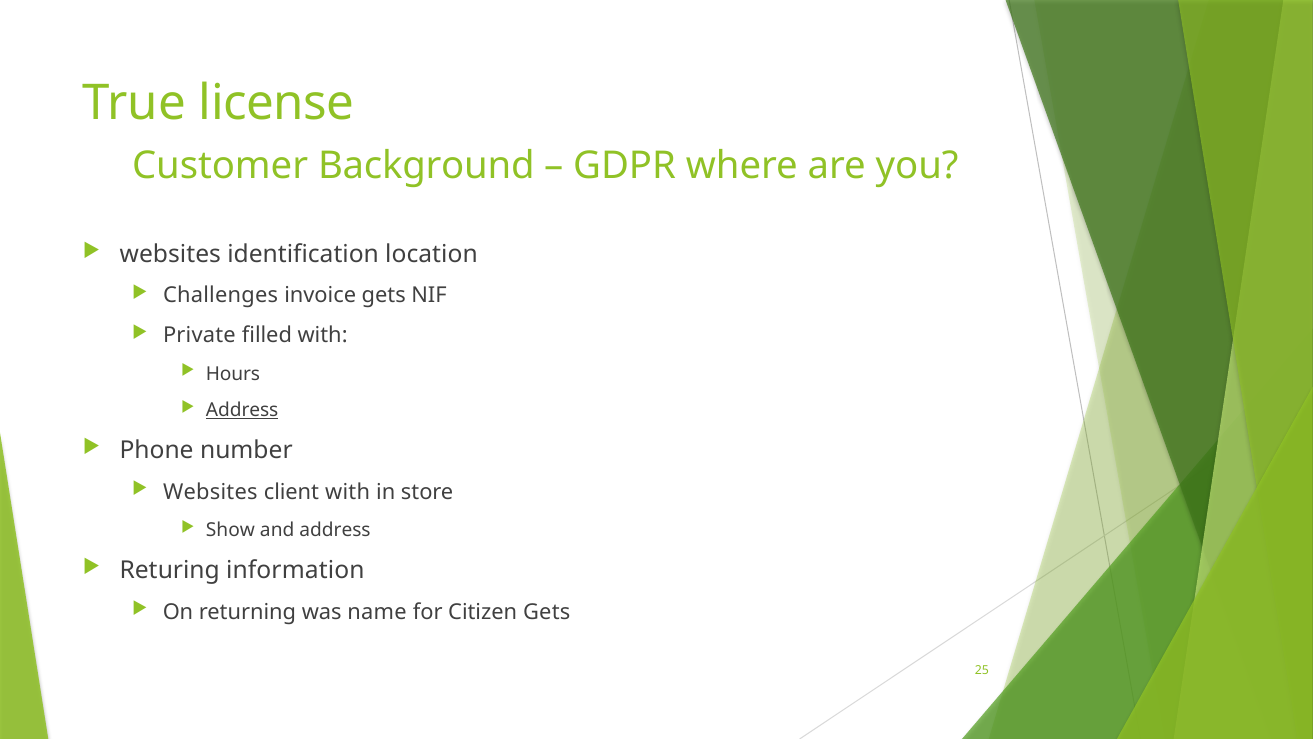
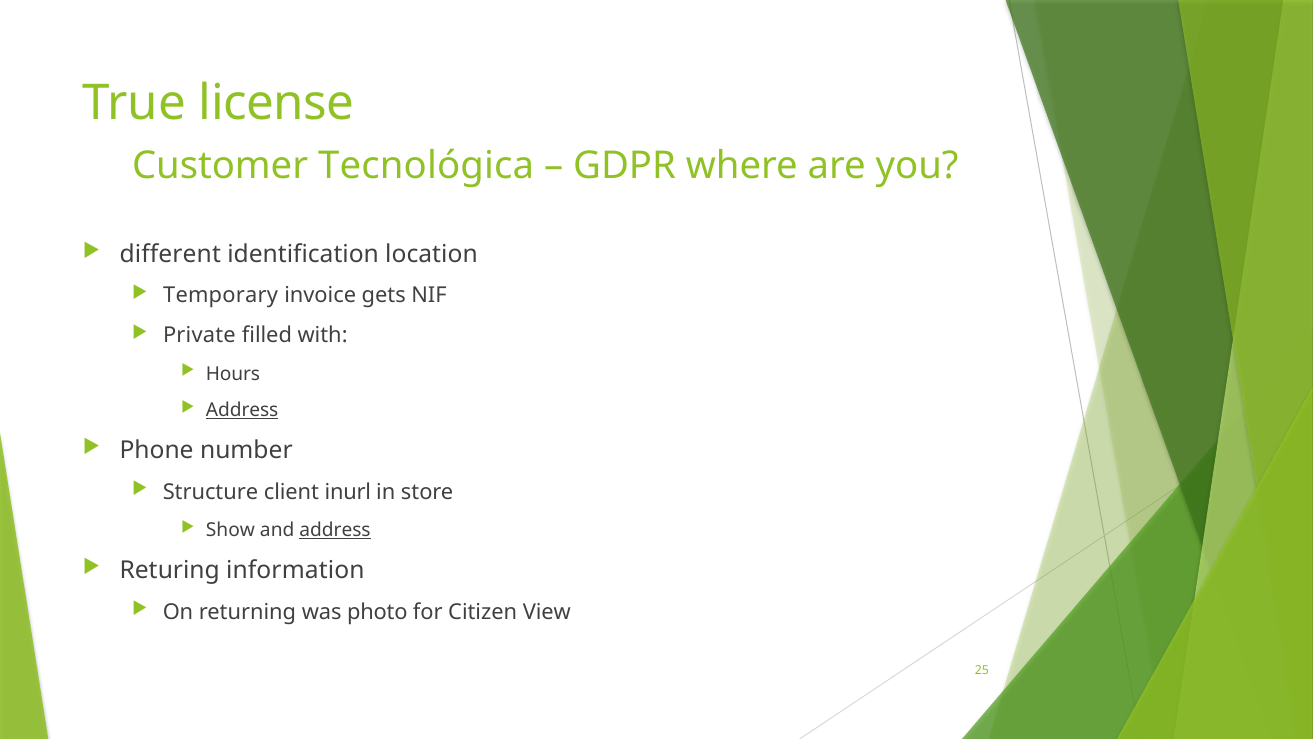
Background: Background -> Tecnológica
websites at (170, 254): websites -> different
Challenges: Challenges -> Temporary
Websites at (210, 492): Websites -> Structure
client with: with -> inurl
address at (335, 530) underline: none -> present
name: name -> photo
Citizen Gets: Gets -> View
